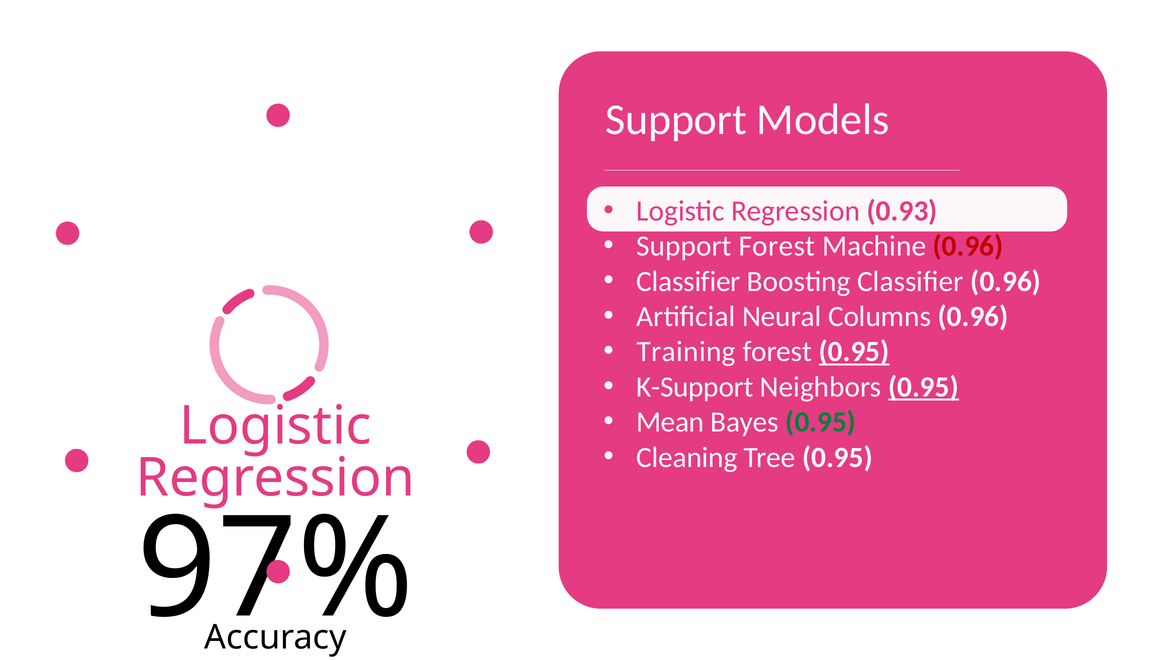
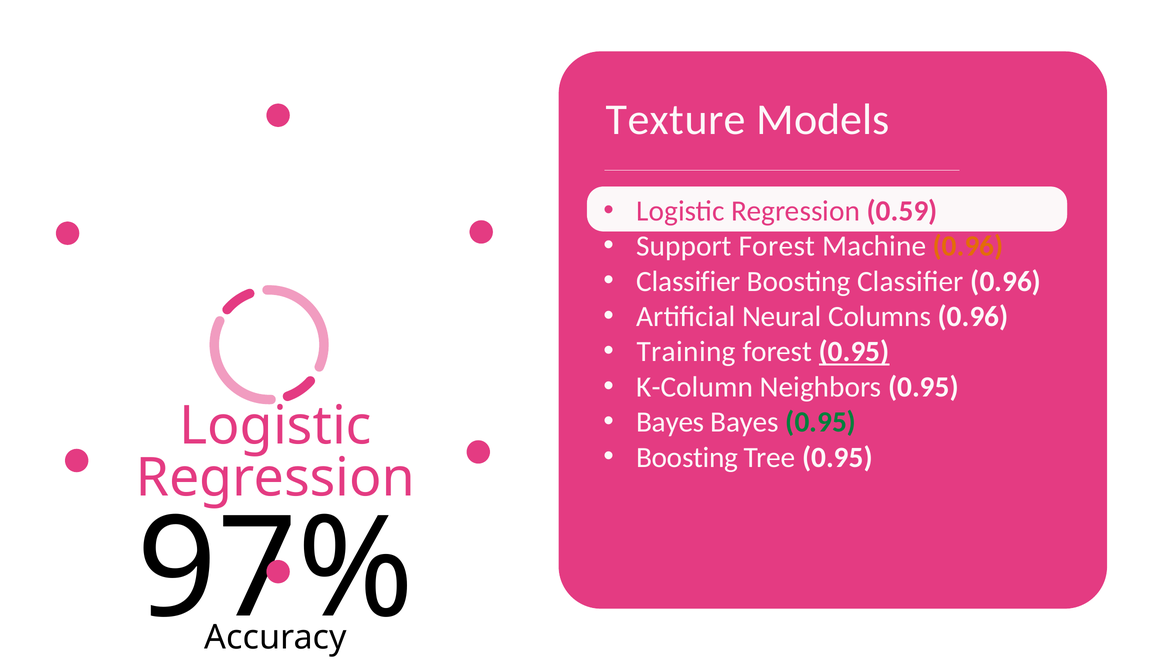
Support at (676, 120): Support -> Texture
0.93: 0.93 -> 0.59
0.96 at (968, 246) colour: red -> orange
K-Support: K-Support -> K-Column
0.95 at (923, 387) underline: present -> none
Mean at (670, 422): Mean -> Bayes
Cleaning at (687, 458): Cleaning -> Boosting
